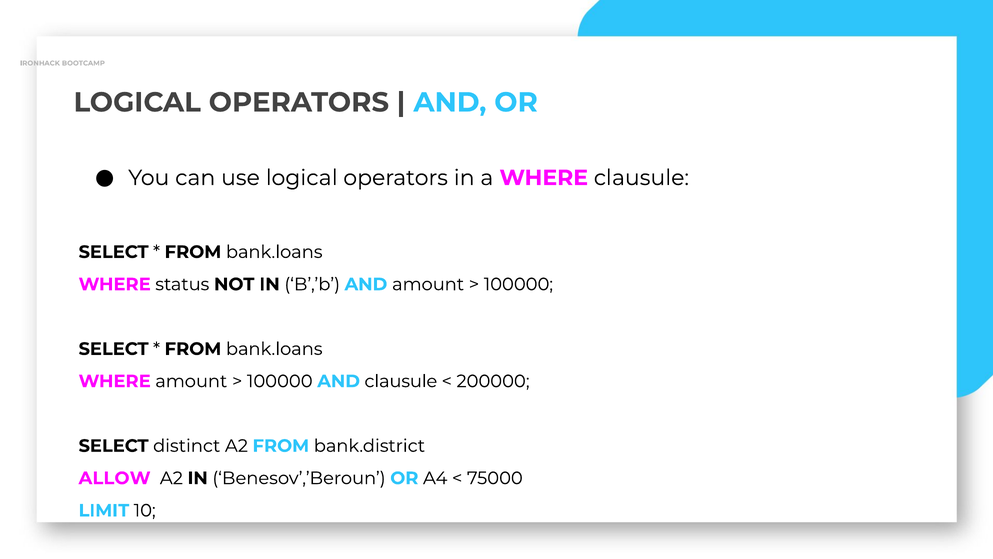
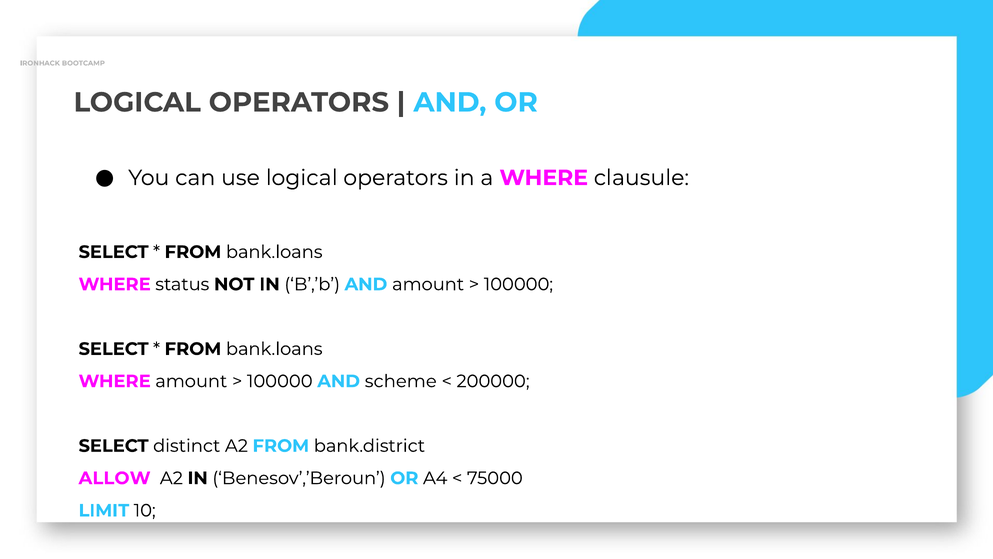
AND clausule: clausule -> scheme
